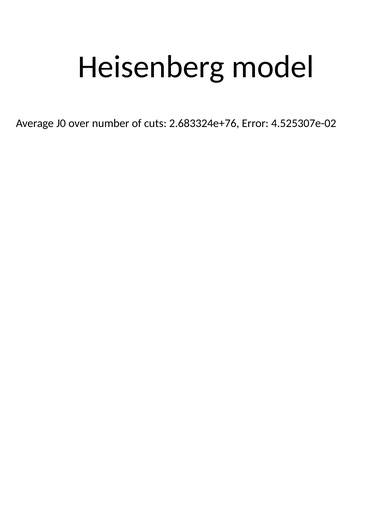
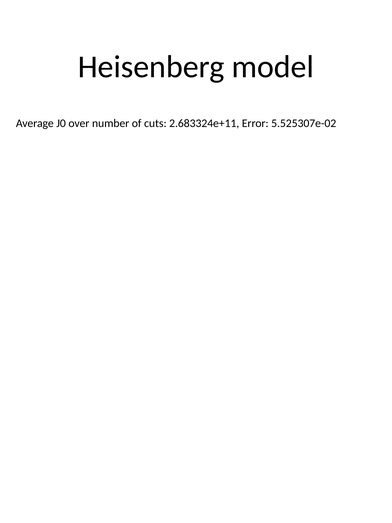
2.683324e+76: 2.683324e+76 -> 2.683324e+11
4.525307e-02: 4.525307e-02 -> 5.525307e-02
